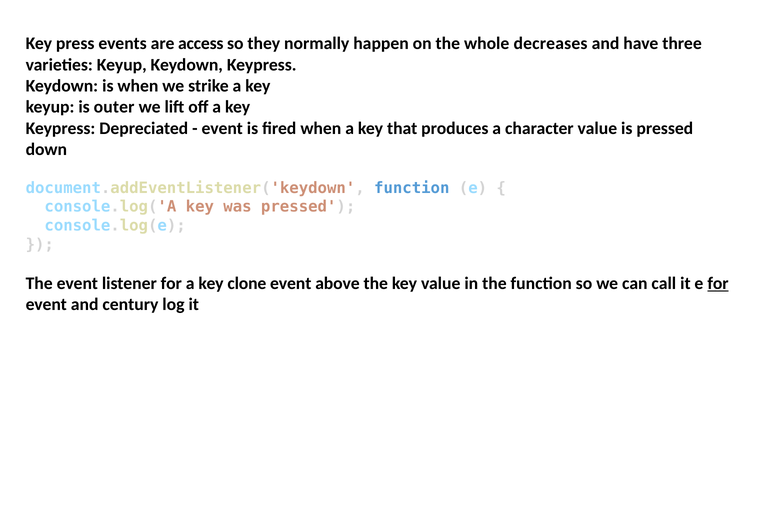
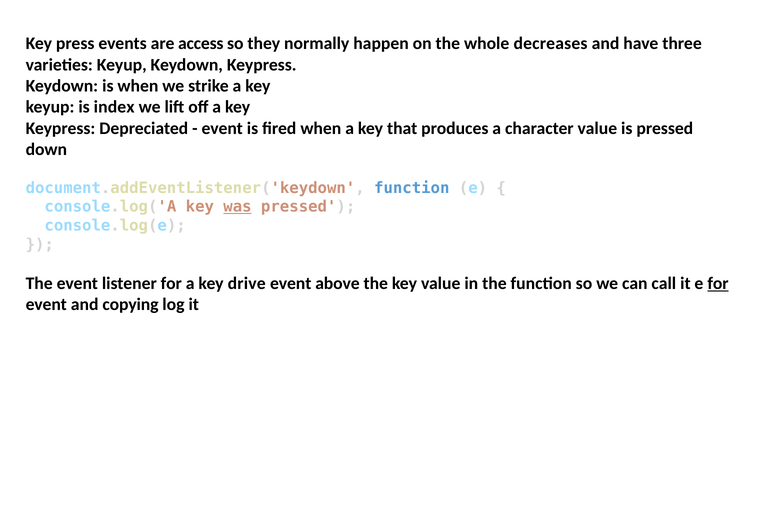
outer: outer -> index
was underline: none -> present
clone: clone -> drive
century: century -> copying
